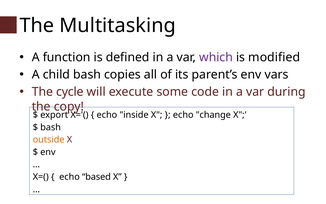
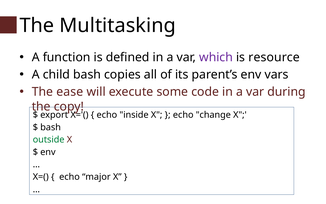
modified: modified -> resource
cycle: cycle -> ease
outside colour: orange -> green
based: based -> major
